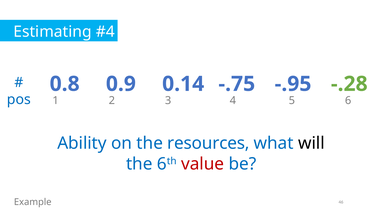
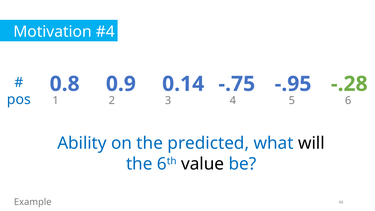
Estimating: Estimating -> Motivation
resources: resources -> predicted
value colour: red -> black
